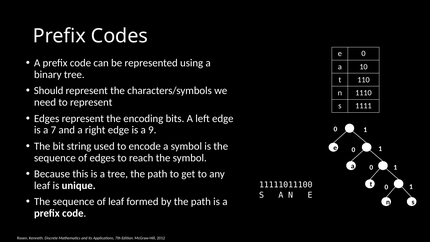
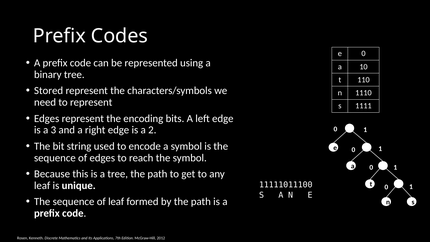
Should: Should -> Stored
7: 7 -> 3
9: 9 -> 2
